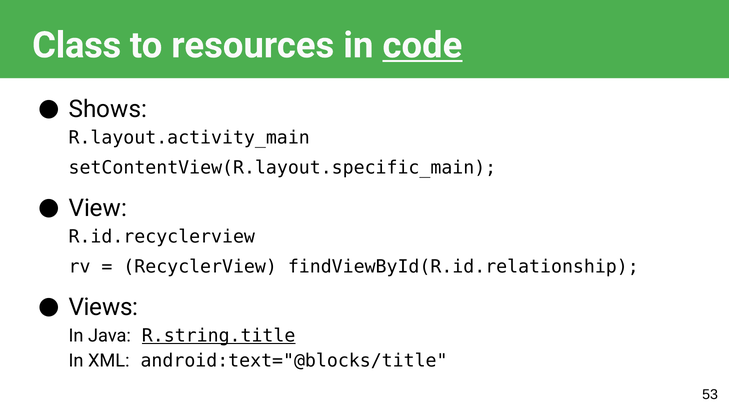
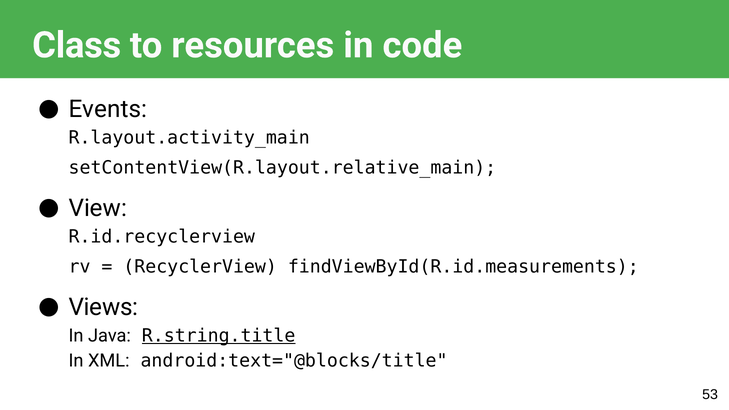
code underline: present -> none
Shows: Shows -> Events
setContentView(R.layout.specific_main: setContentView(R.layout.specific_main -> setContentView(R.layout.relative_main
findViewById(R.id.relationship: findViewById(R.id.relationship -> findViewById(R.id.measurements
